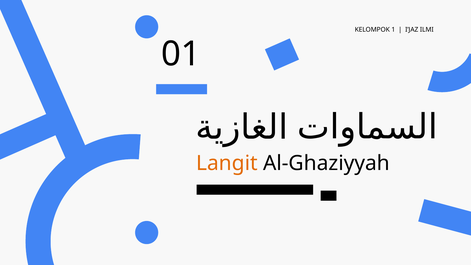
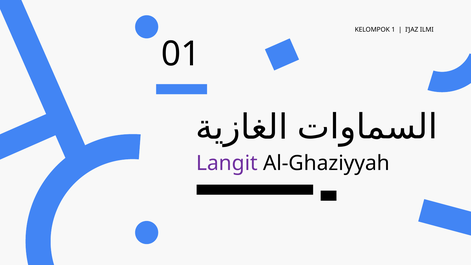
Langit colour: orange -> purple
